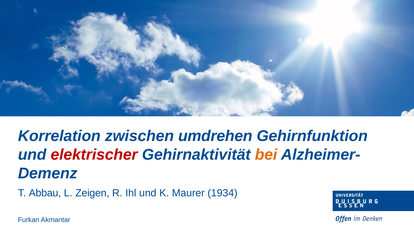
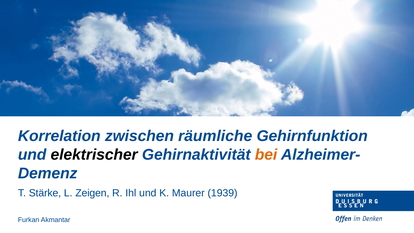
umdrehen: umdrehen -> räumliche
elektrischer colour: red -> black
Abbau: Abbau -> Stärke
1934: 1934 -> 1939
